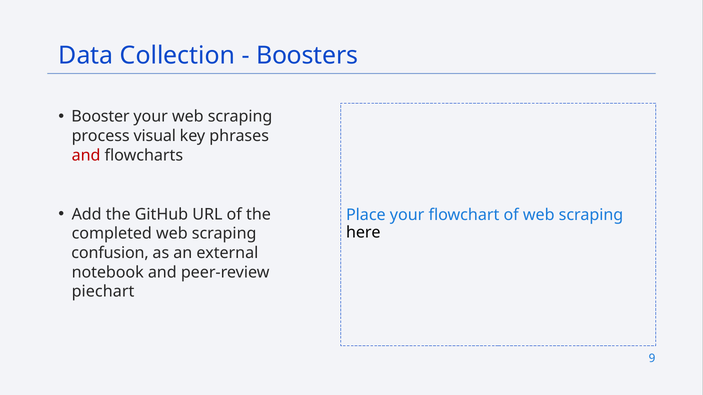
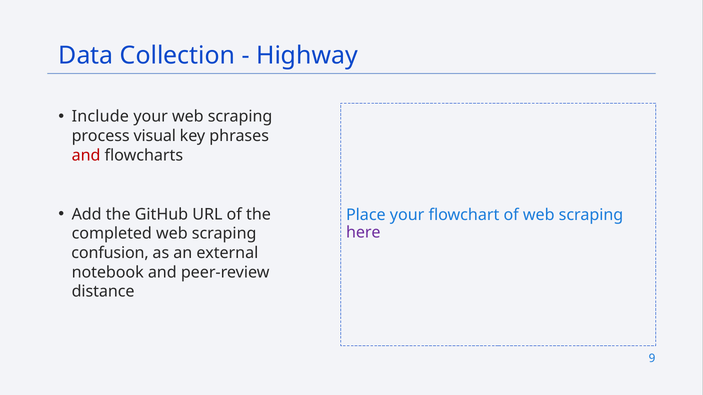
Boosters: Boosters -> Highway
Booster: Booster -> Include
here colour: black -> purple
piechart: piechart -> distance
